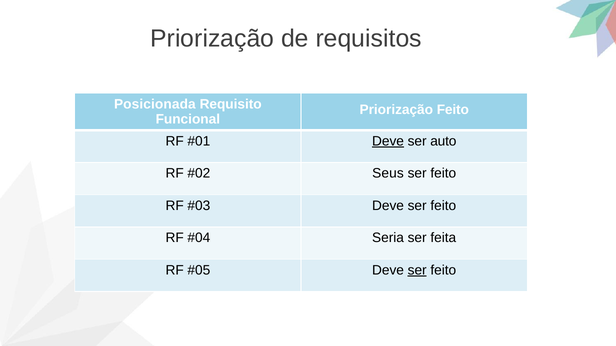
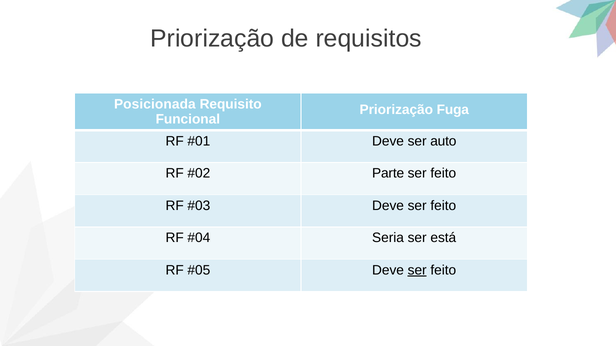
Priorização Feito: Feito -> Fuga
Deve at (388, 141) underline: present -> none
Seus: Seus -> Parte
feita: feita -> está
